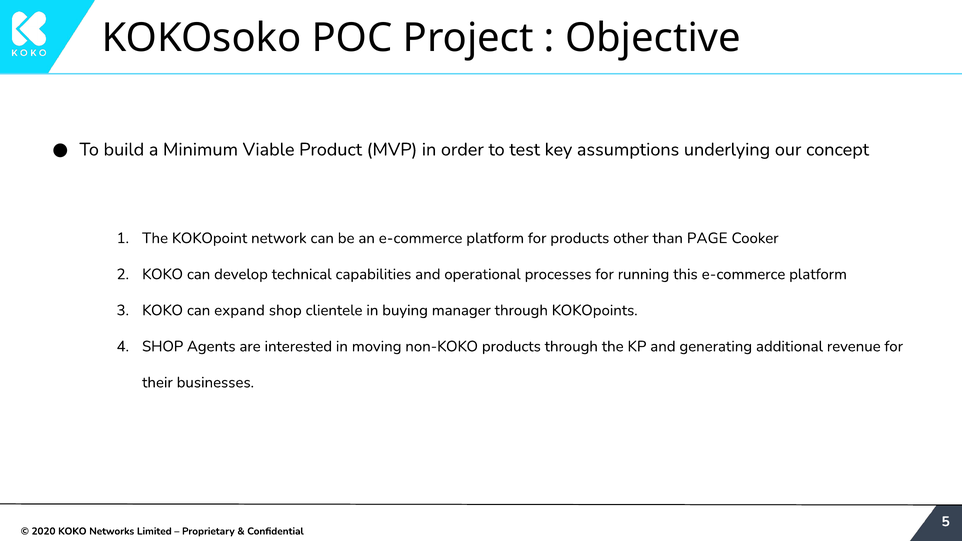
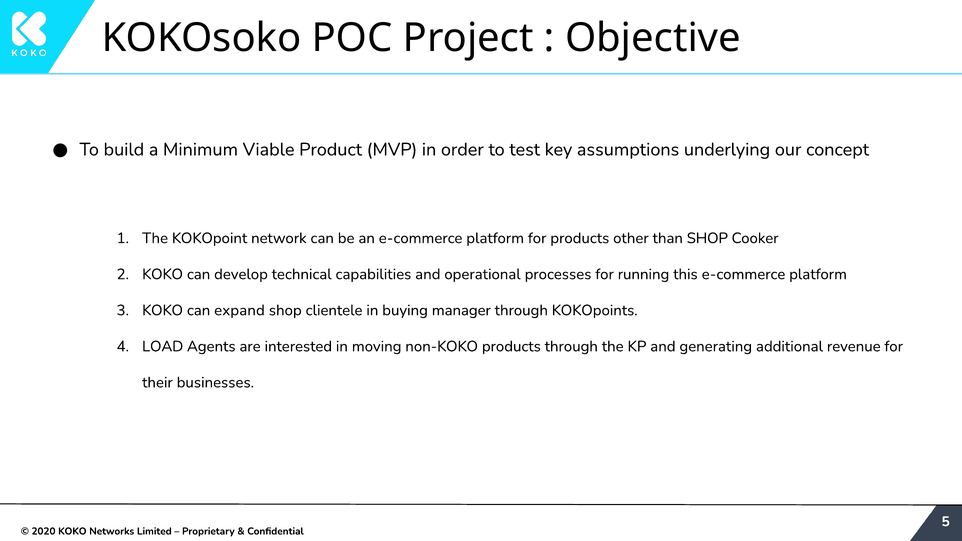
than PAGE: PAGE -> SHOP
SHOP at (163, 346): SHOP -> LOAD
